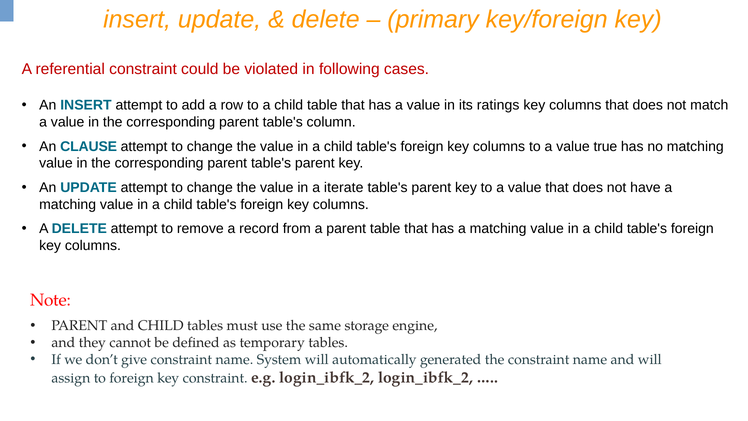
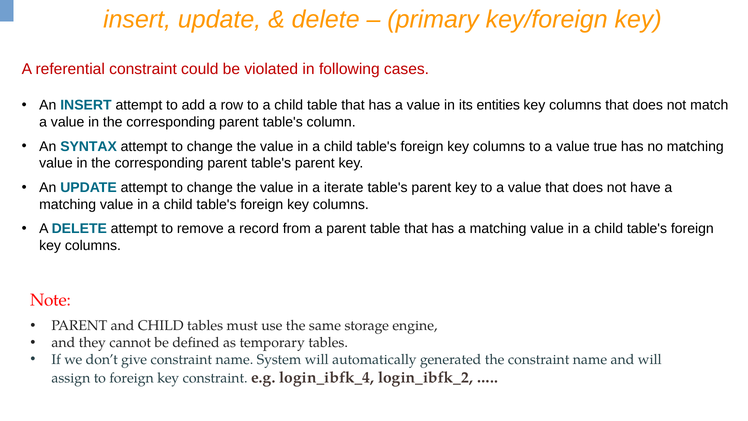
ratings: ratings -> entities
CLAUSE: CLAUSE -> SYNTAX
e.g login_ibfk_2: login_ibfk_2 -> login_ibfk_4
